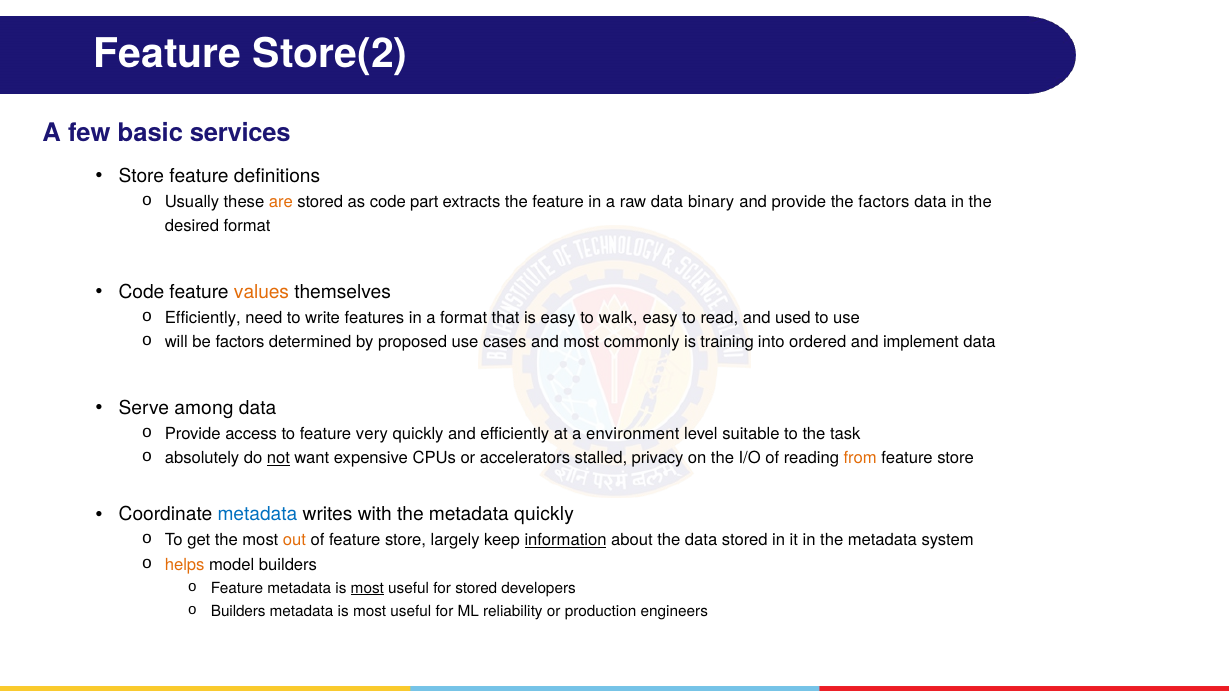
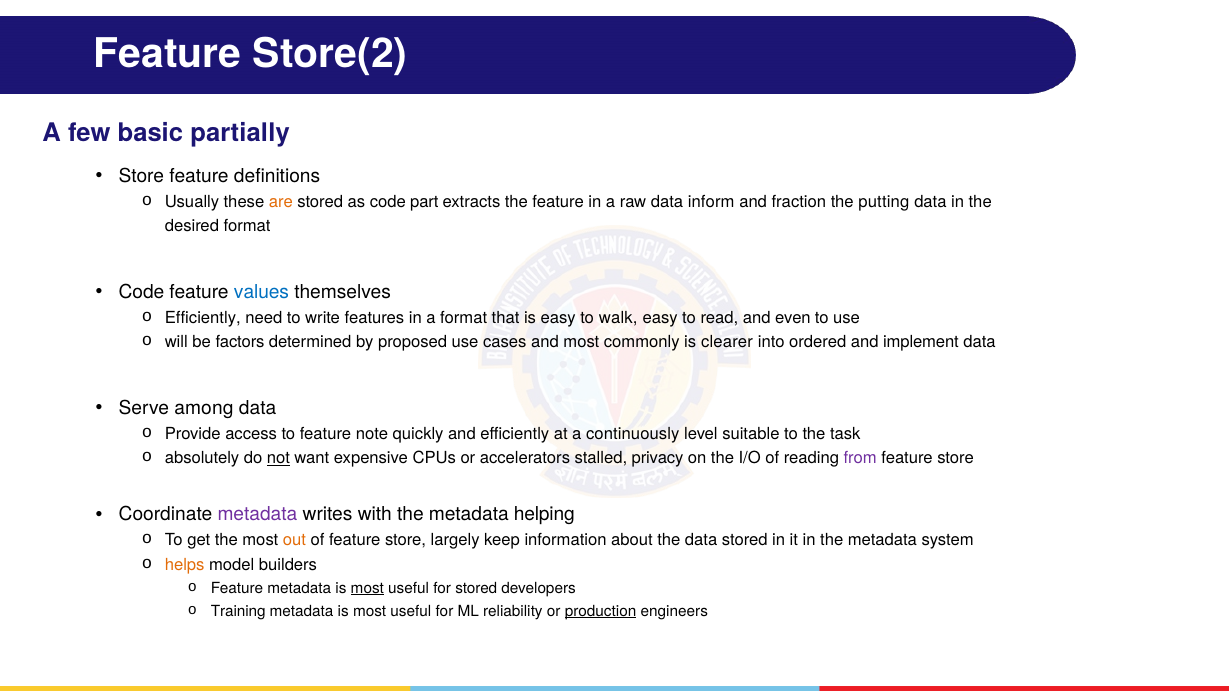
services: services -> partially
binary: binary -> inform
and provide: provide -> fraction
the factors: factors -> putting
values colour: orange -> blue
used: used -> even
training: training -> clearer
very: very -> note
environment: environment -> continuously
from colour: orange -> purple
metadata at (257, 515) colour: blue -> purple
metadata quickly: quickly -> helping
information underline: present -> none
Builders at (238, 611): Builders -> Training
production underline: none -> present
